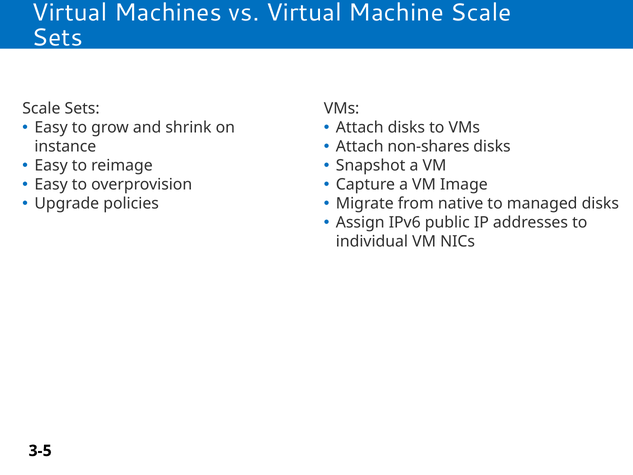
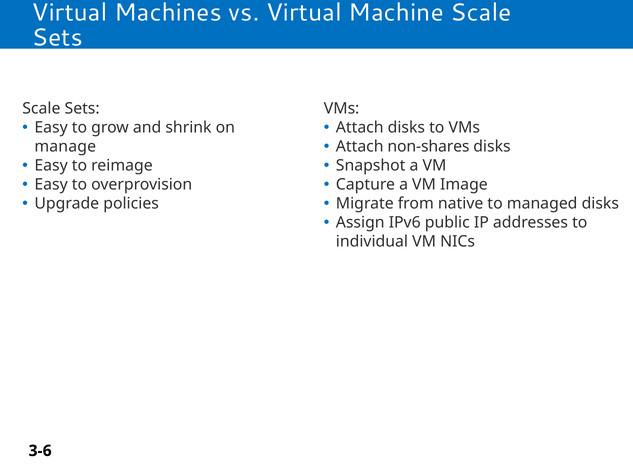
instance: instance -> manage
3-5: 3-5 -> 3-6
